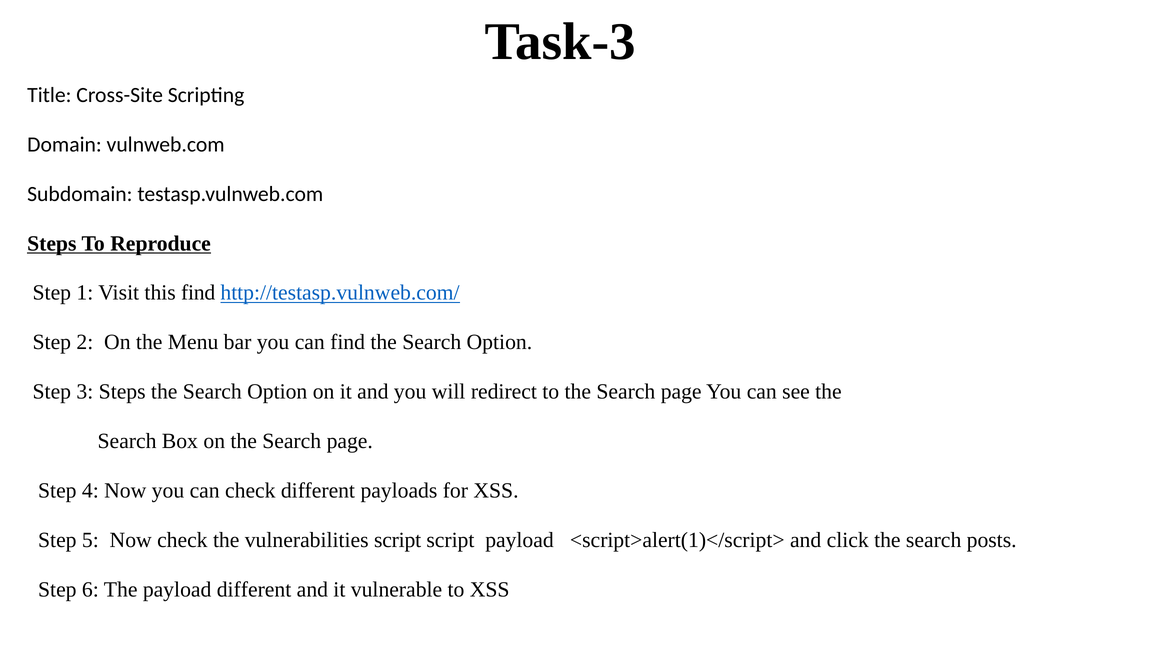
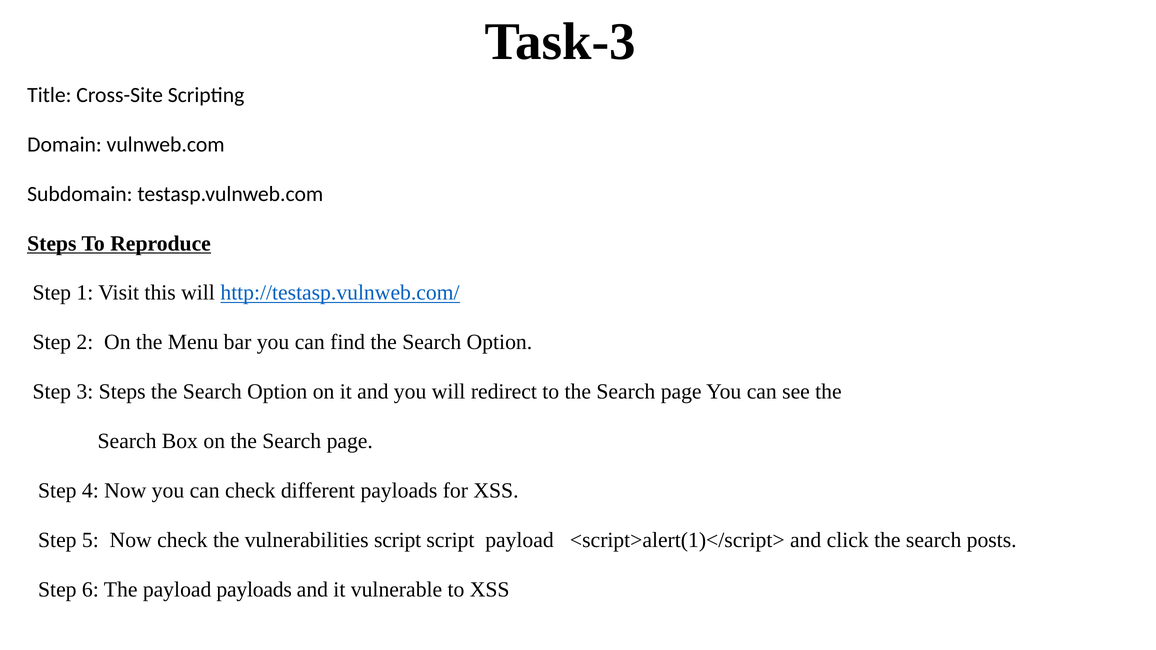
this find: find -> will
payload different: different -> payloads
